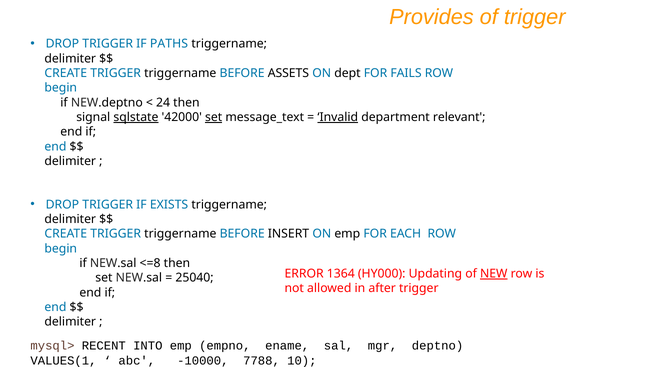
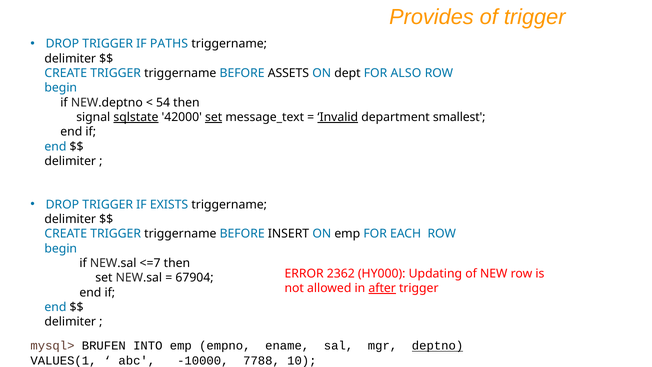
FAILS: FAILS -> ALSO
24: 24 -> 54
relevant: relevant -> smallest
<=8: <=8 -> <=7
1364: 1364 -> 2362
NEW underline: present -> none
25040: 25040 -> 67904
after underline: none -> present
RECENT: RECENT -> BRUFEN
deptno underline: none -> present
